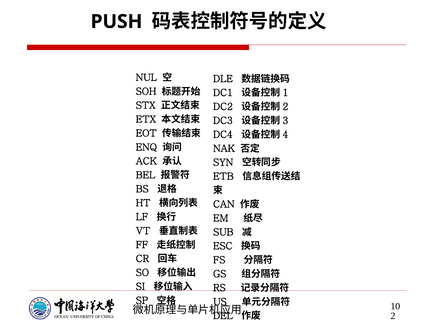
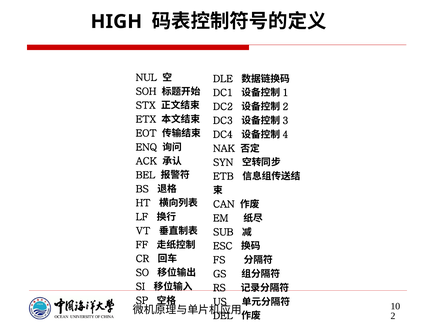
PUSH: PUSH -> HIGH
